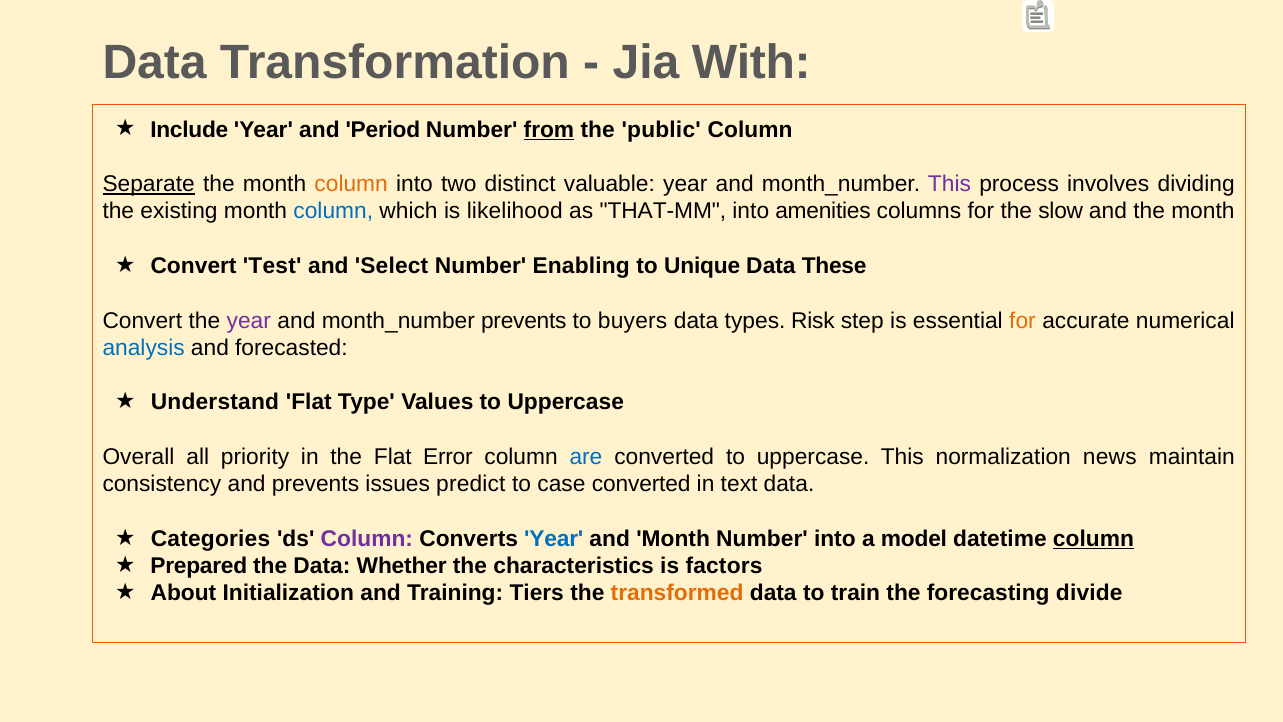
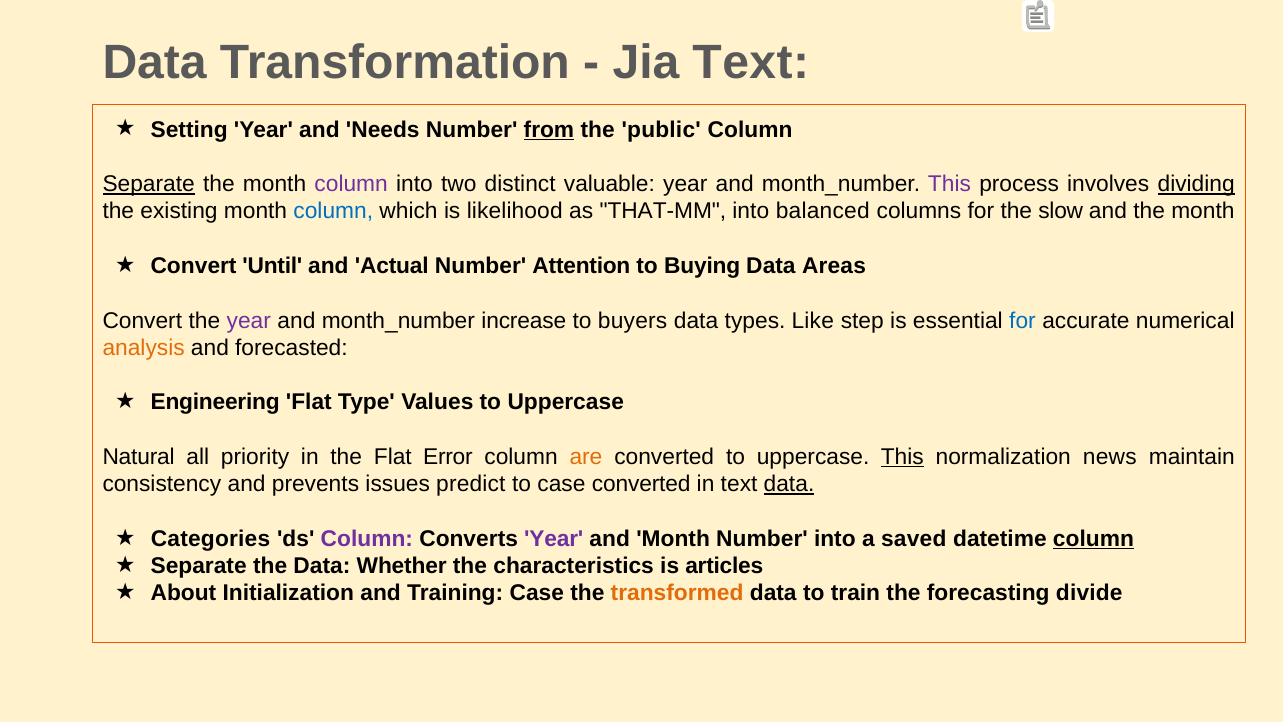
Jia With: With -> Text
Include: Include -> Setting
Period: Period -> Needs
column at (351, 184) colour: orange -> purple
dividing underline: none -> present
amenities: amenities -> balanced
Test: Test -> Until
Select: Select -> Actual
Enabling: Enabling -> Attention
Unique: Unique -> Buying
These: These -> Areas
month_number prevents: prevents -> increase
Risk: Risk -> Like
for at (1022, 320) colour: orange -> blue
analysis colour: blue -> orange
Understand: Understand -> Engineering
Overall: Overall -> Natural
are colour: blue -> orange
This at (902, 457) underline: none -> present
data at (789, 484) underline: none -> present
Year at (554, 539) colour: blue -> purple
model: model -> saved
Prepared at (199, 566): Prepared -> Separate
factors: factors -> articles
Training Tiers: Tiers -> Case
